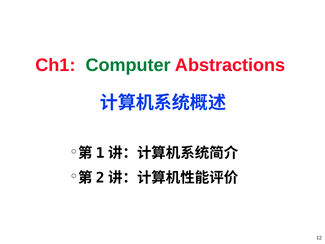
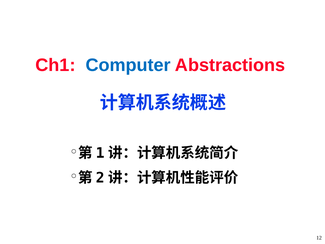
Computer colour: green -> blue
